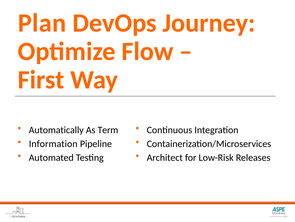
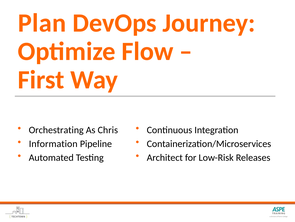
Automatically: Automatically -> Orchestrating
Term: Term -> Chris
